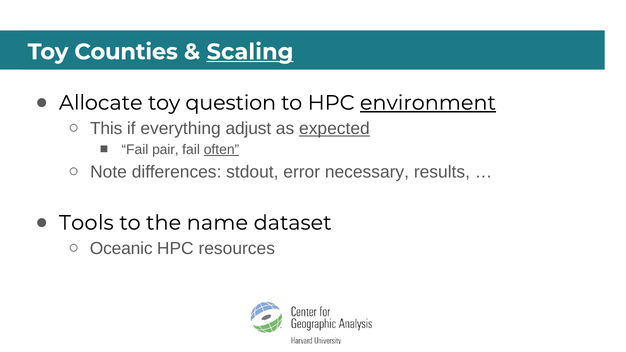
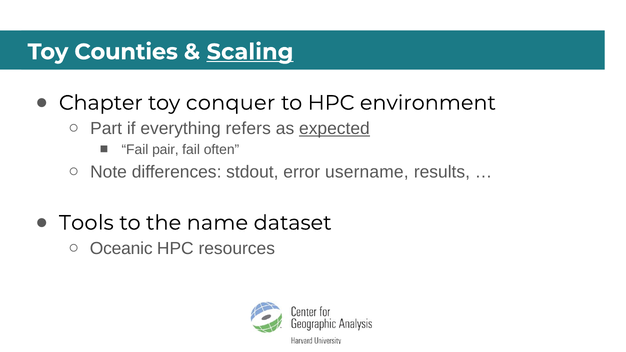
Allocate: Allocate -> Chapter
question: question -> conquer
environment underline: present -> none
This: This -> Part
adjust: adjust -> refers
often underline: present -> none
necessary: necessary -> username
